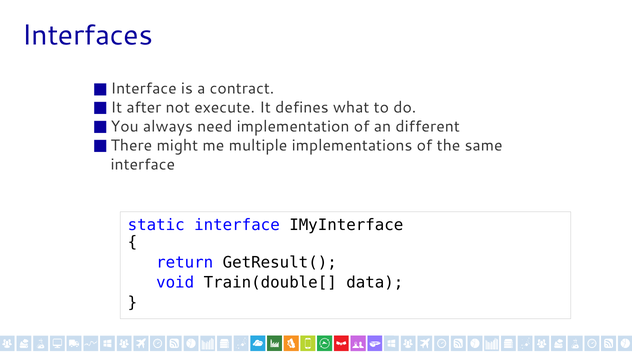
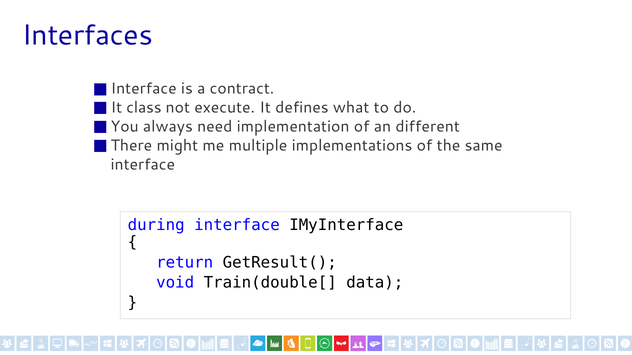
after: after -> class
static: static -> during
